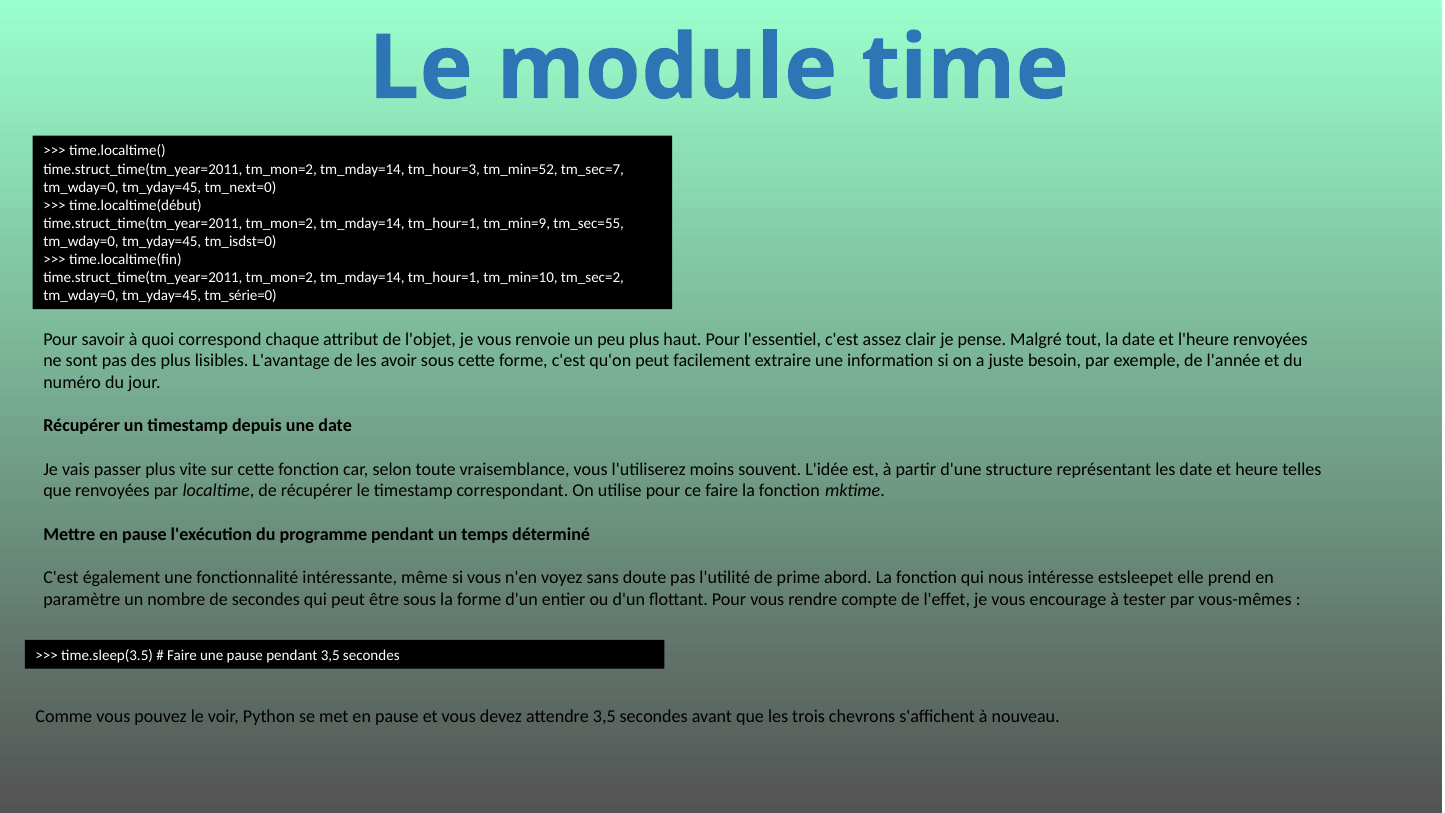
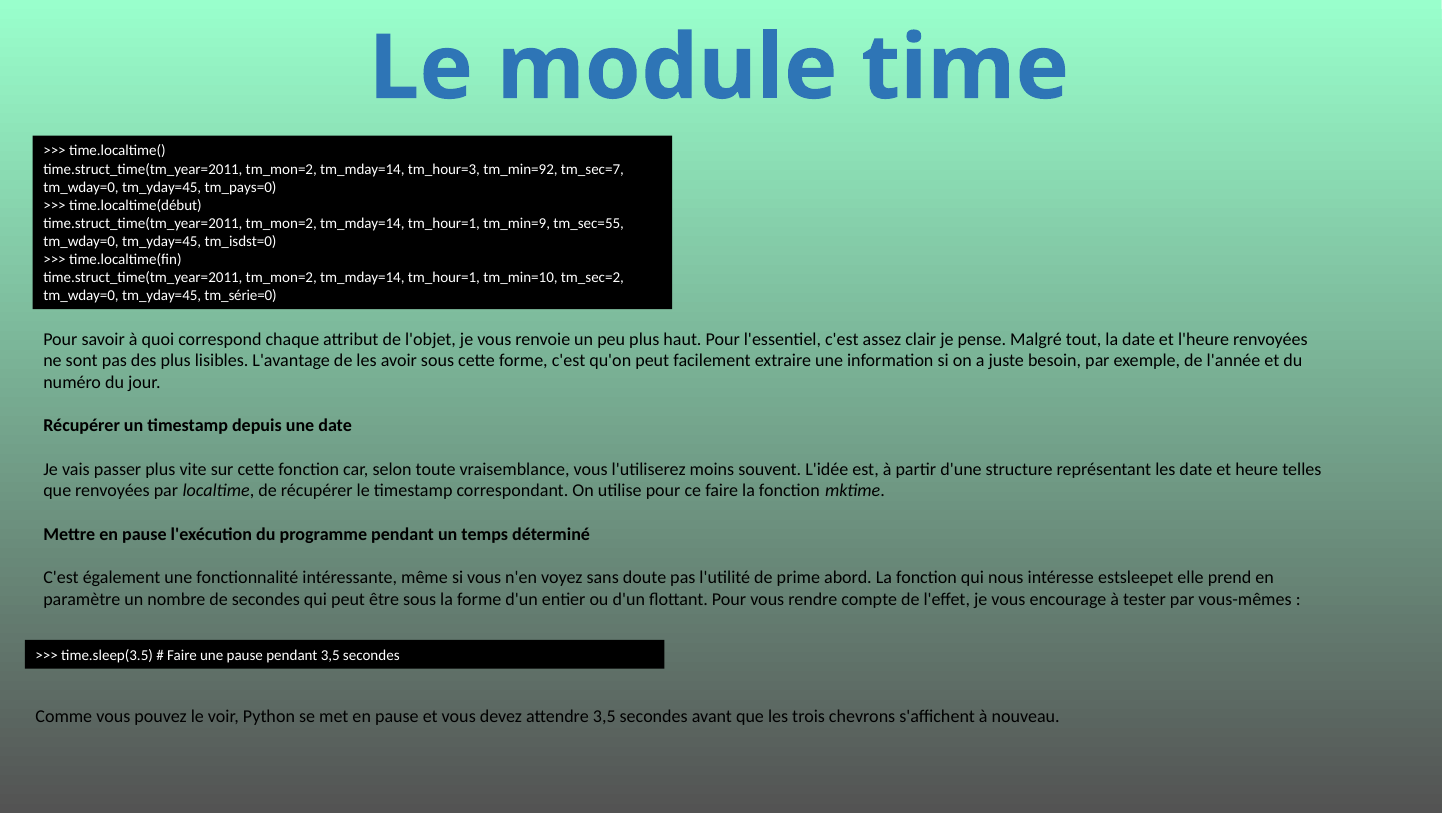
tm_min=52: tm_min=52 -> tm_min=92
tm_next=0: tm_next=0 -> tm_pays=0
